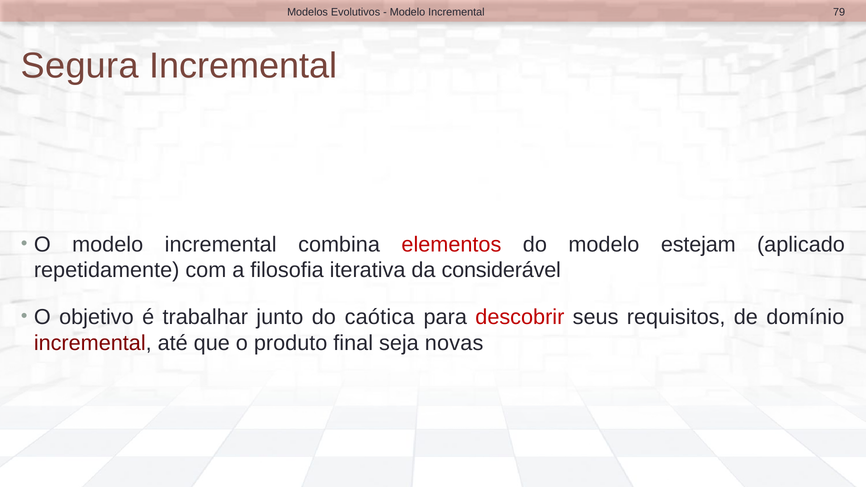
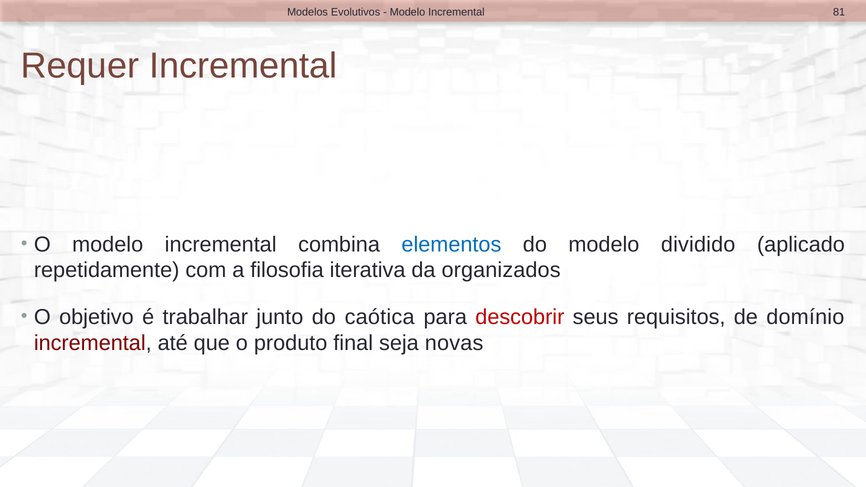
79: 79 -> 81
Segura: Segura -> Requer
elementos colour: red -> blue
estejam: estejam -> dividido
considerável: considerável -> organizados
